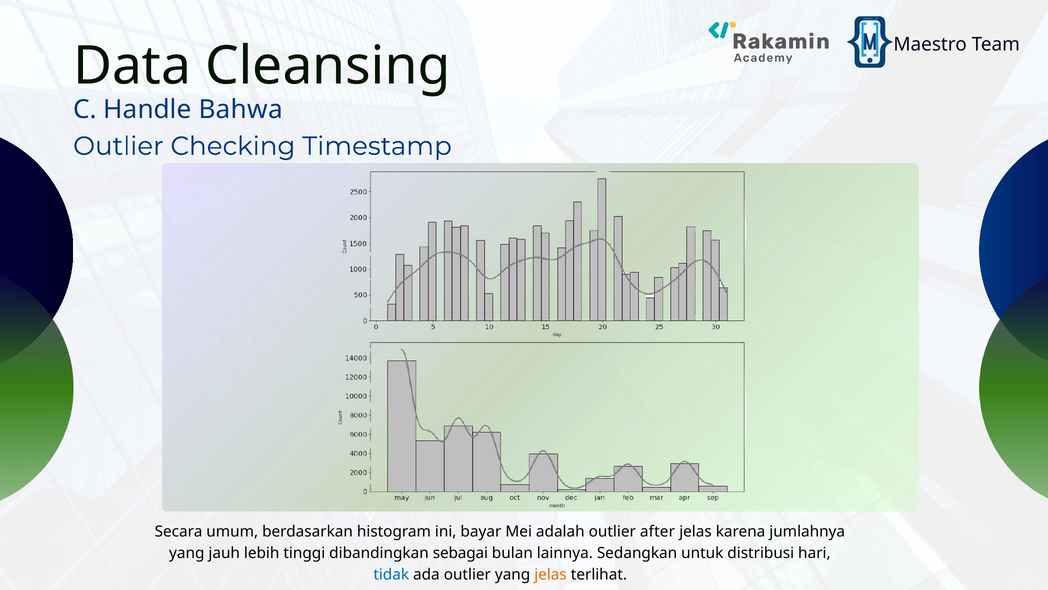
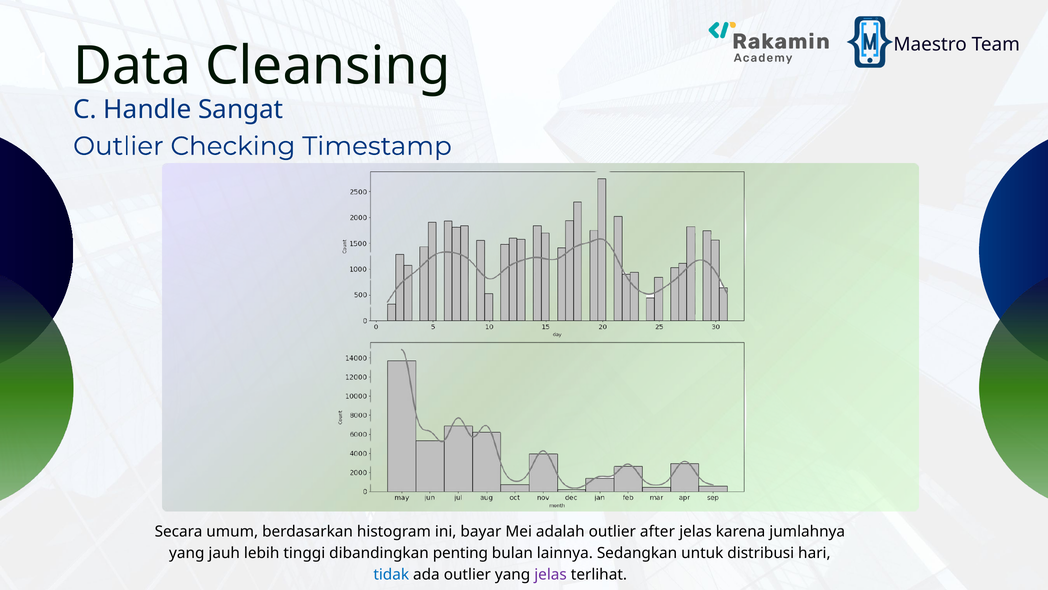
Bahwa: Bahwa -> Sangat
sebagai: sebagai -> penting
jelas at (551, 574) colour: orange -> purple
